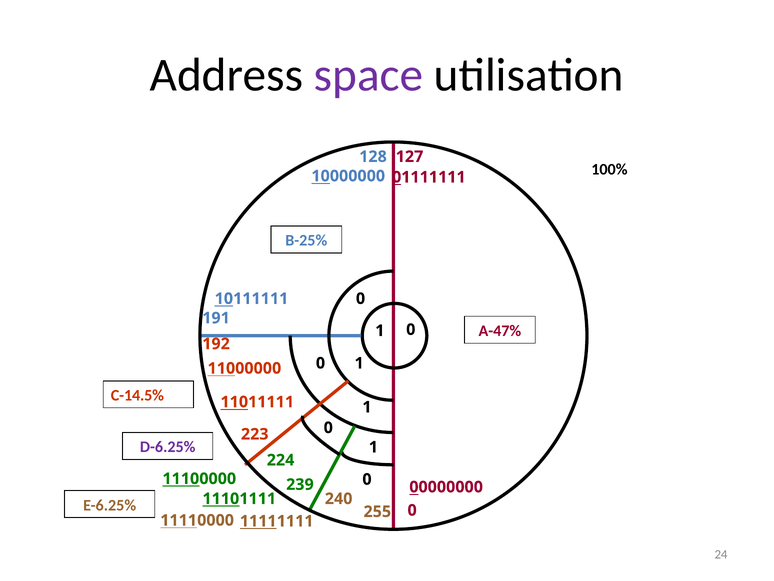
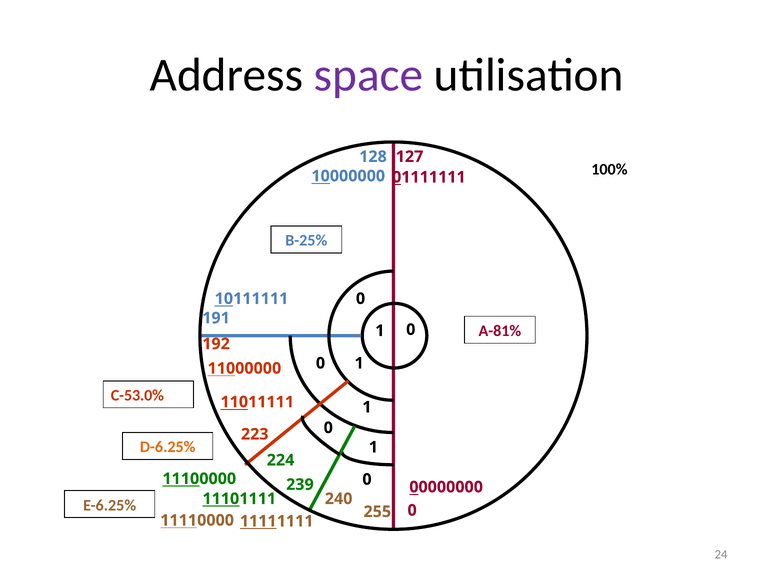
A-47%: A-47% -> A-81%
C-14.5%: C-14.5% -> C-53.0%
D-6.25% colour: purple -> orange
